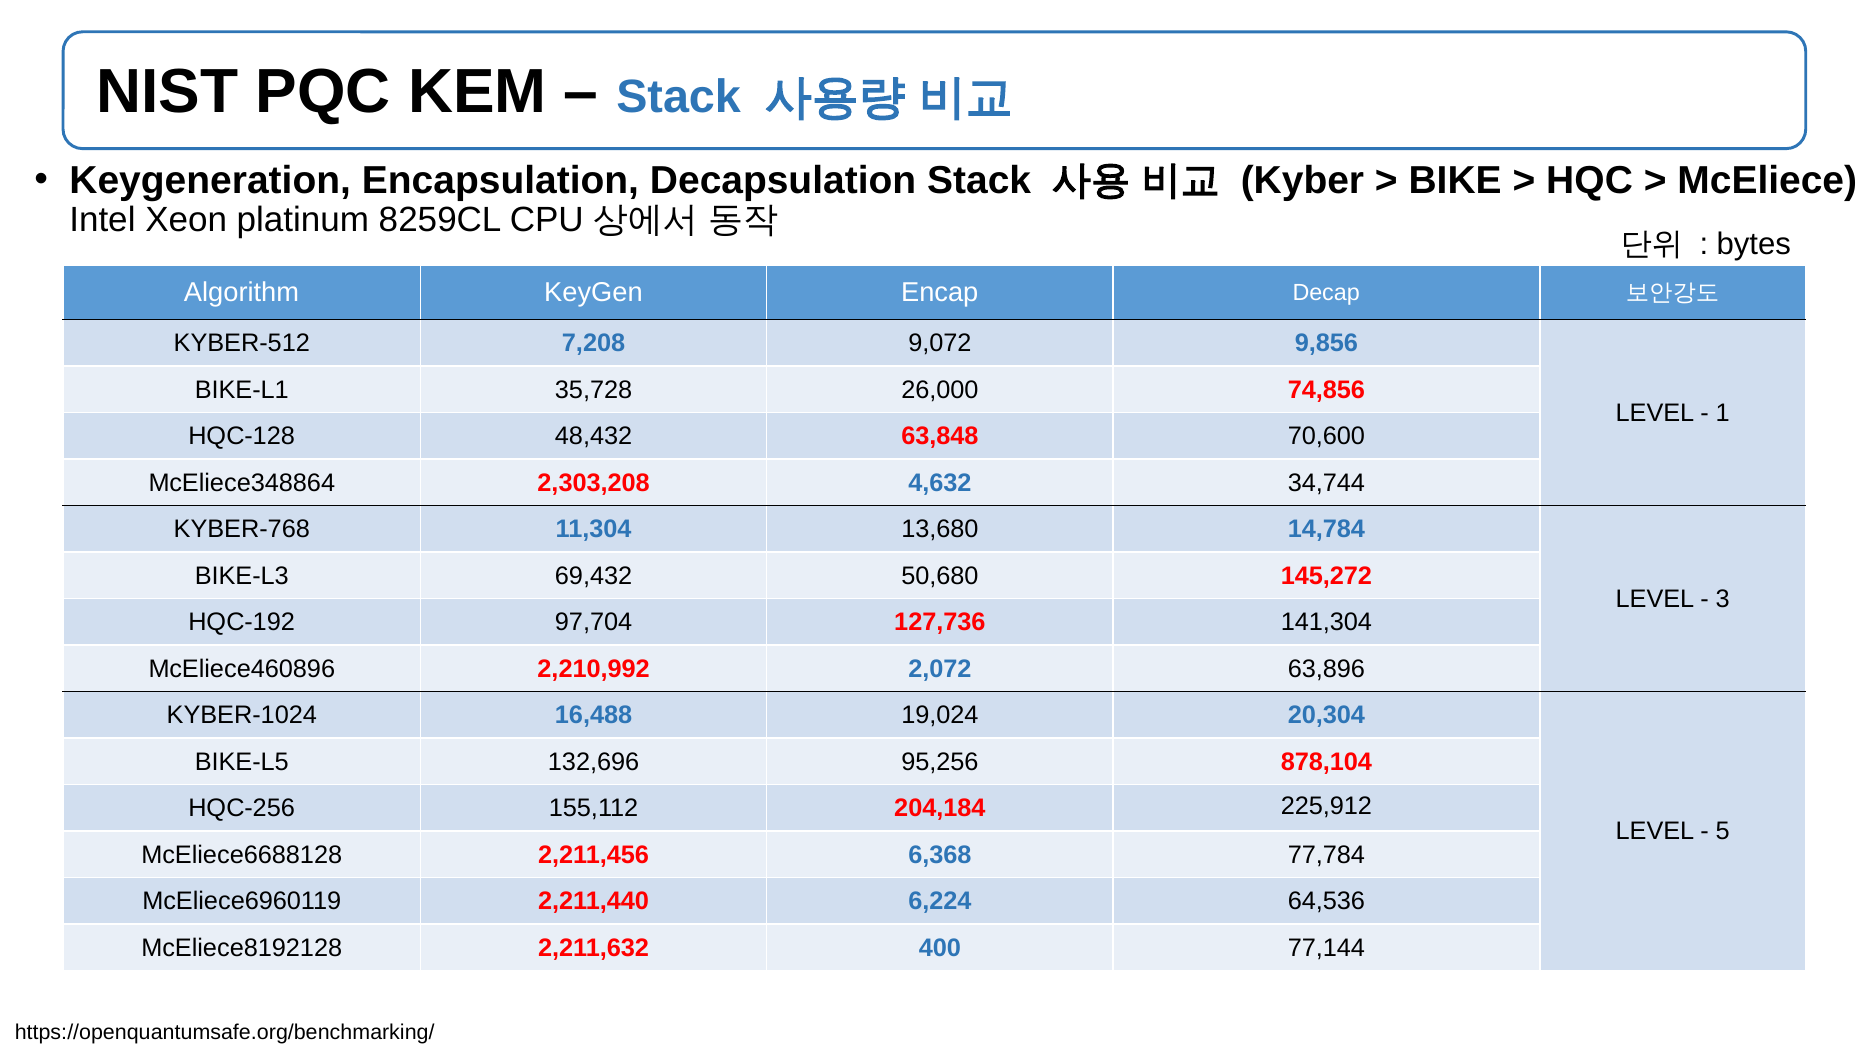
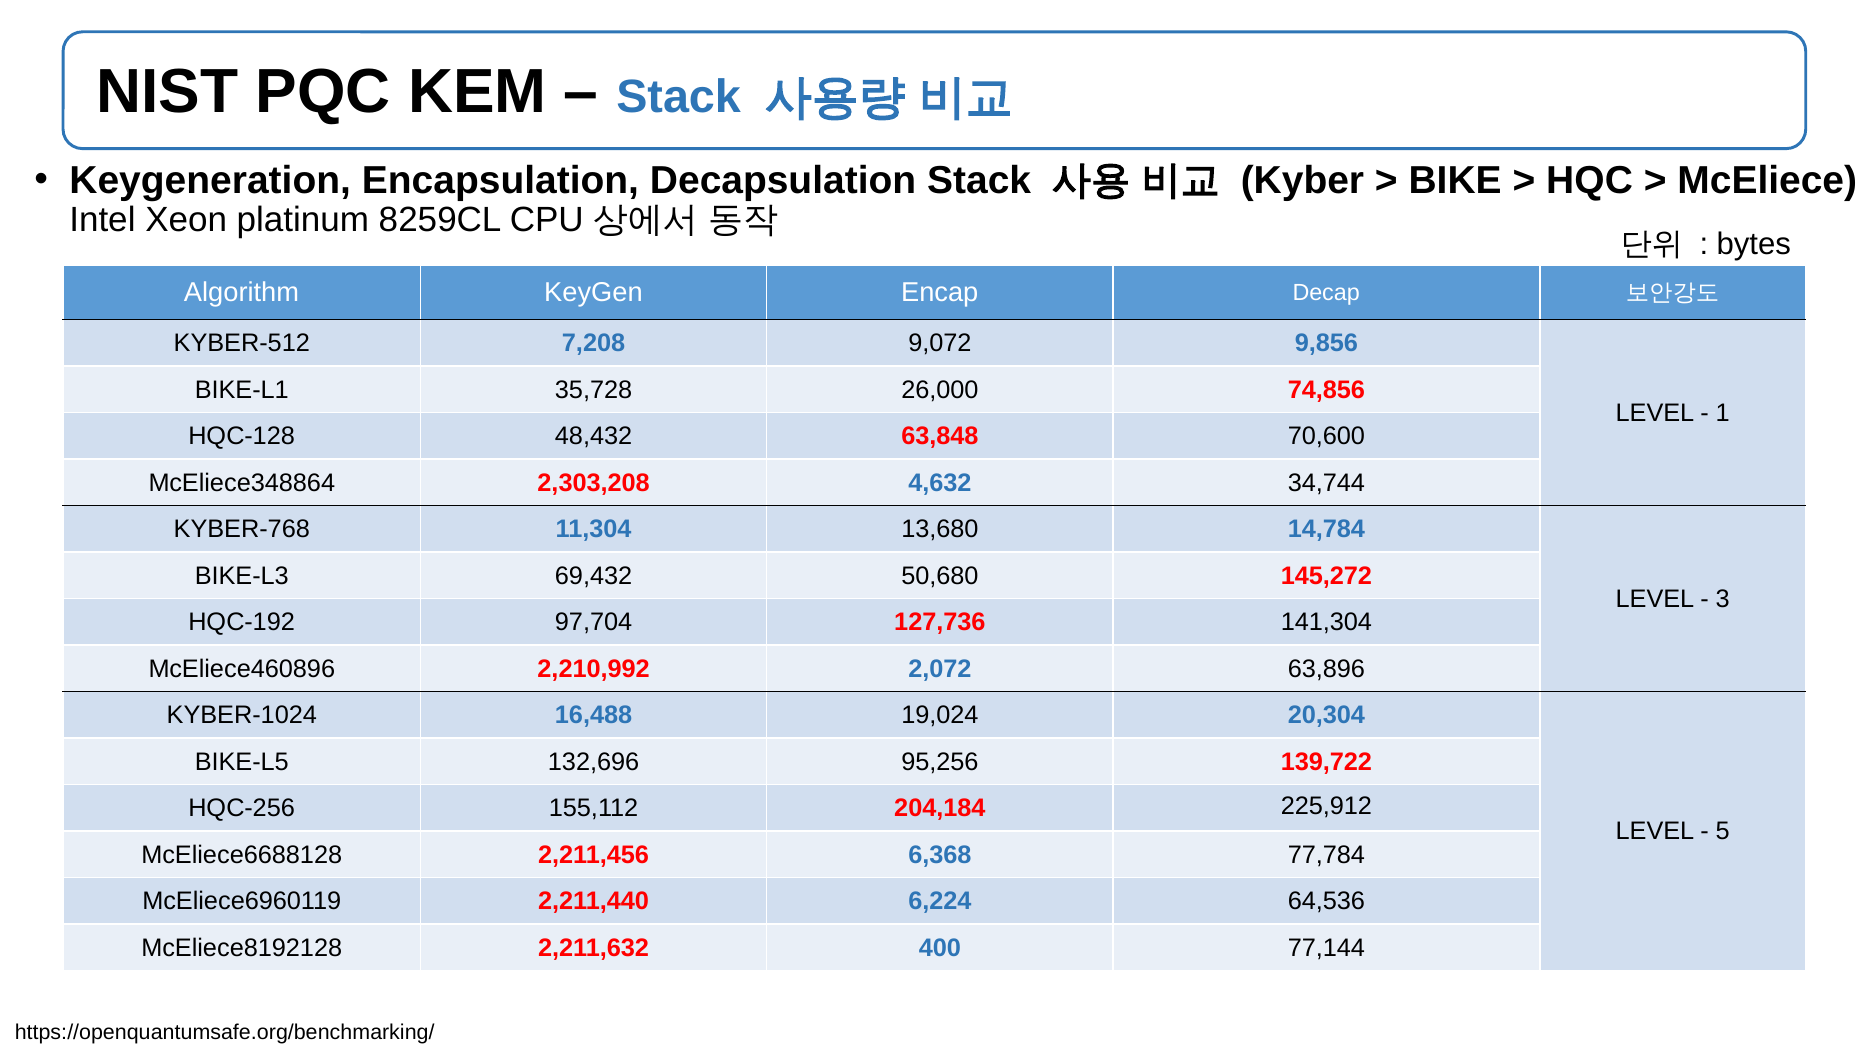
878,104: 878,104 -> 139,722
